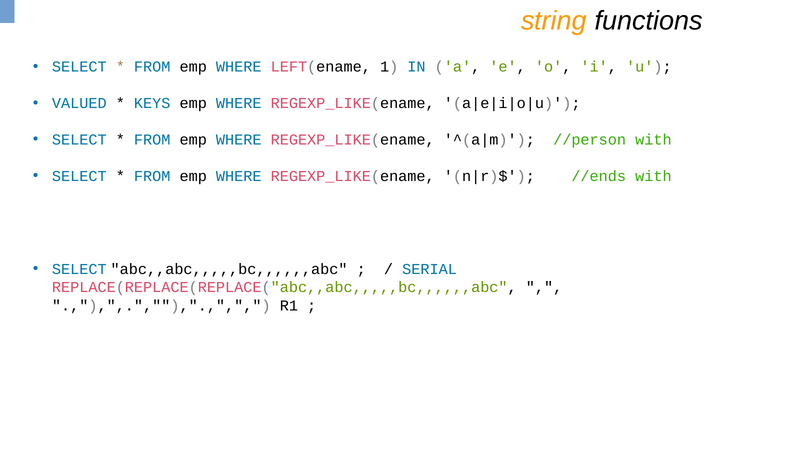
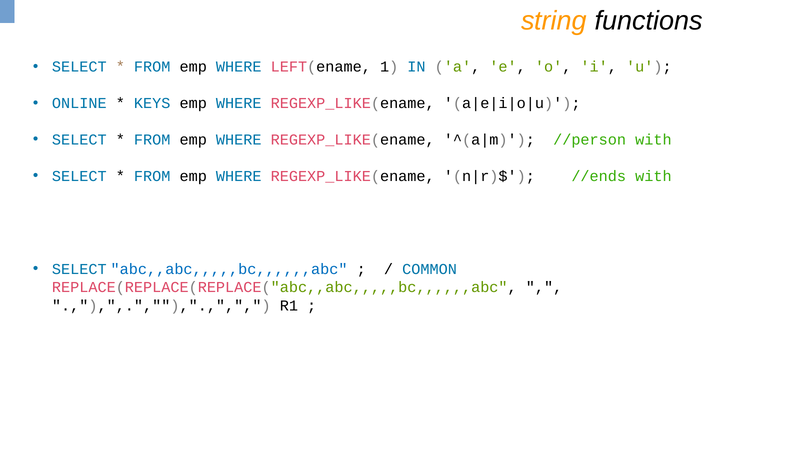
VALUED: VALUED -> ONLINE
abc,,abc,,,,,bc,,,,,,abc colour: black -> blue
SERIAL: SERIAL -> COMMON
